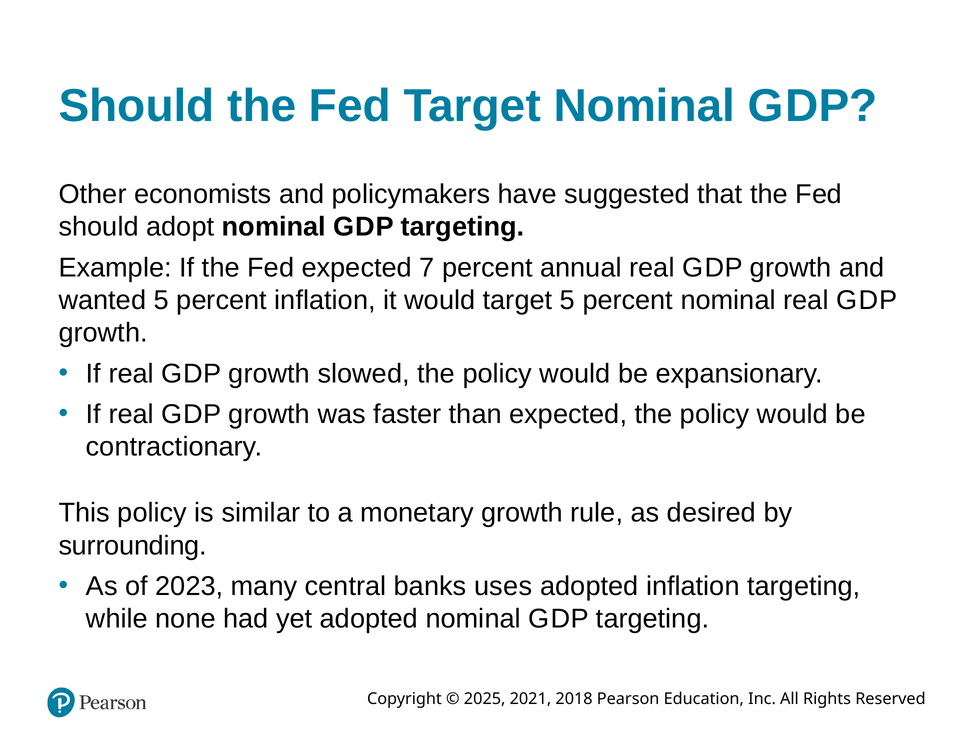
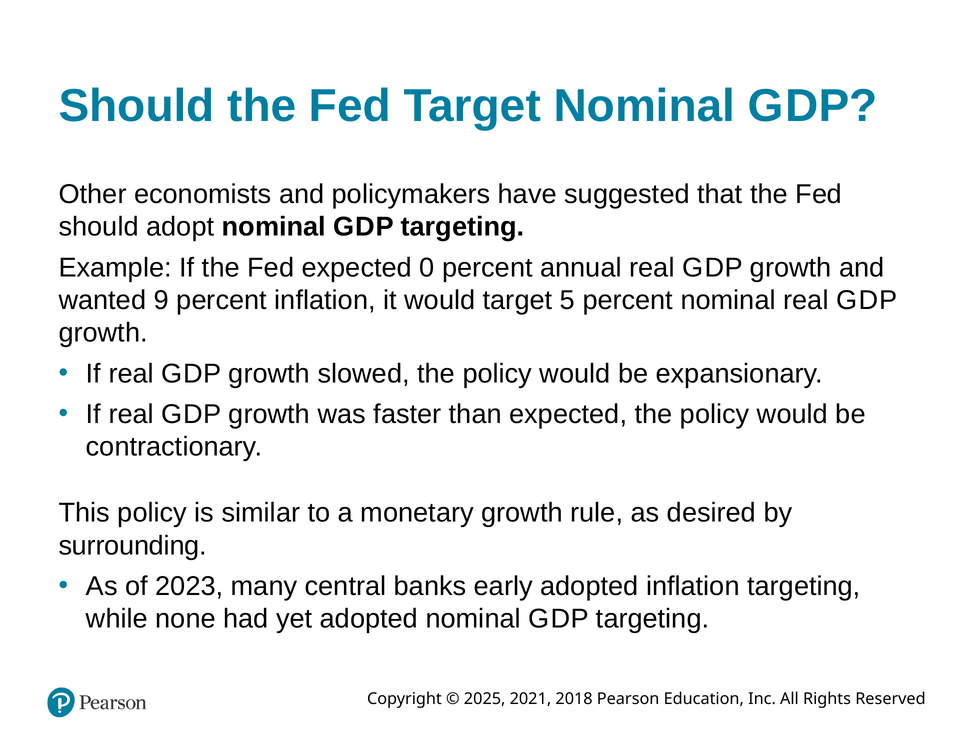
7: 7 -> 0
wanted 5: 5 -> 9
uses: uses -> early
